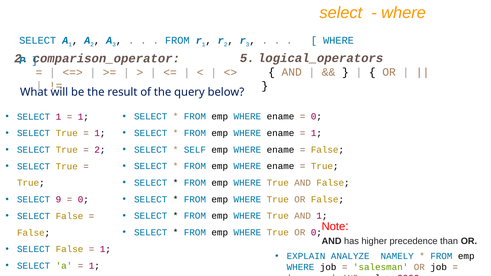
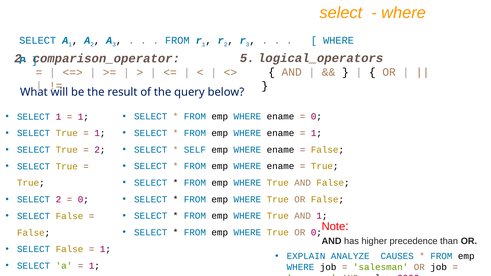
SELECT 9: 9 -> 2
NAMELY: NAMELY -> CAUSES
